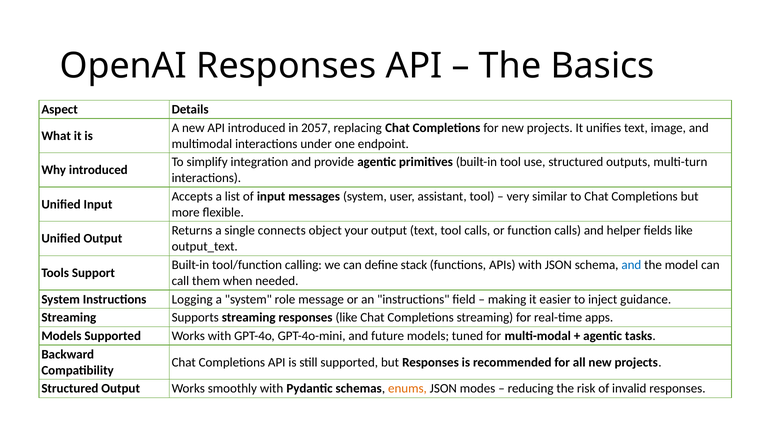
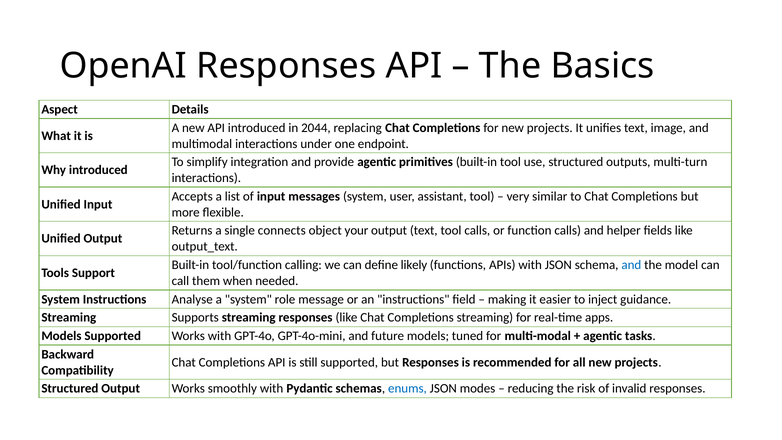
2057: 2057 -> 2044
stack: stack -> likely
Logging: Logging -> Analyse
enums colour: orange -> blue
